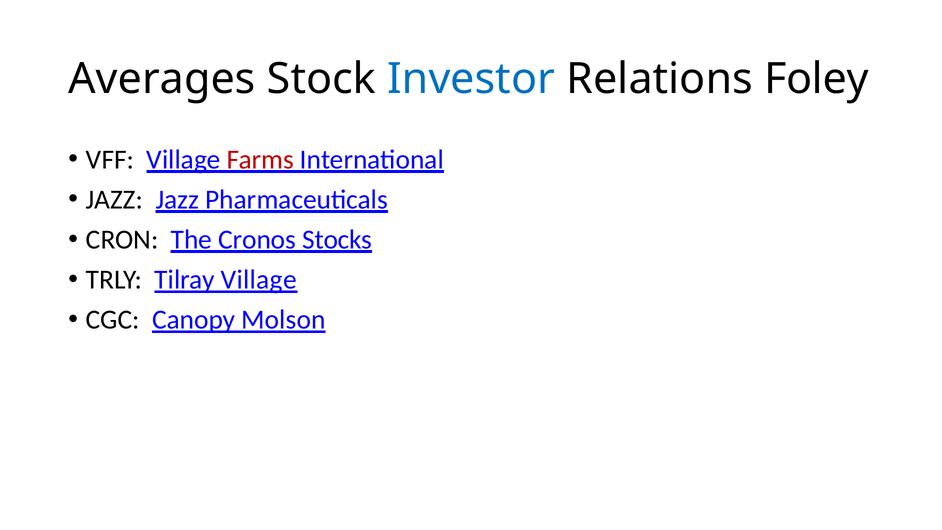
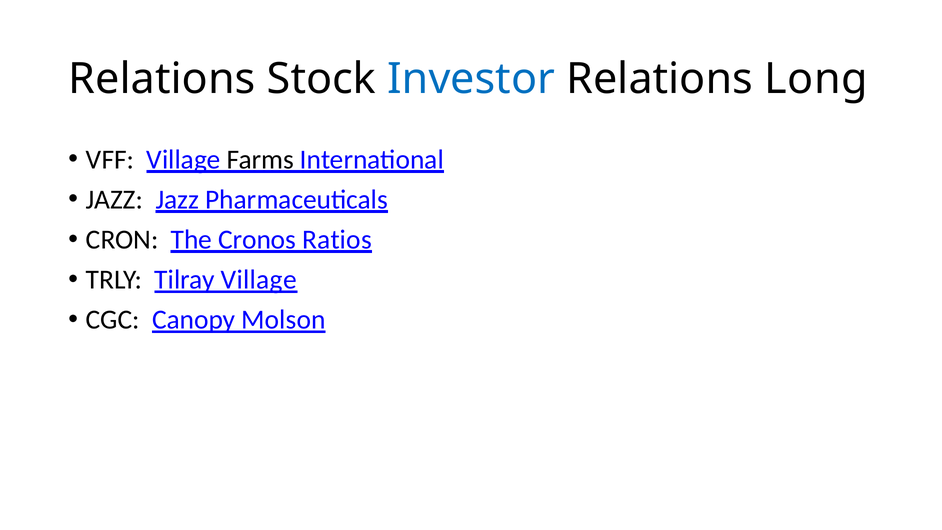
Averages at (162, 79): Averages -> Relations
Foley: Foley -> Long
Farms colour: red -> black
Stocks: Stocks -> Ratios
